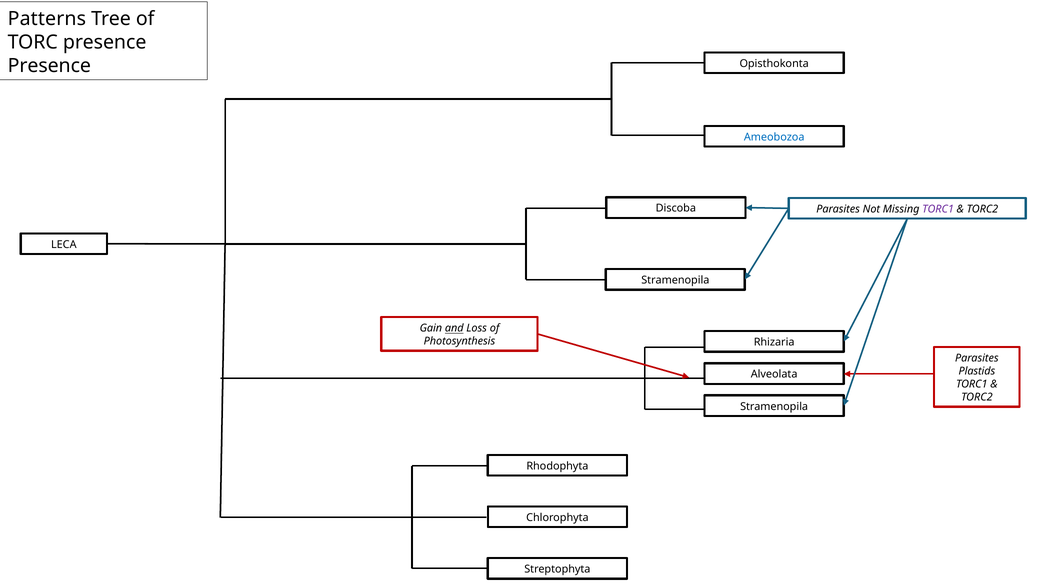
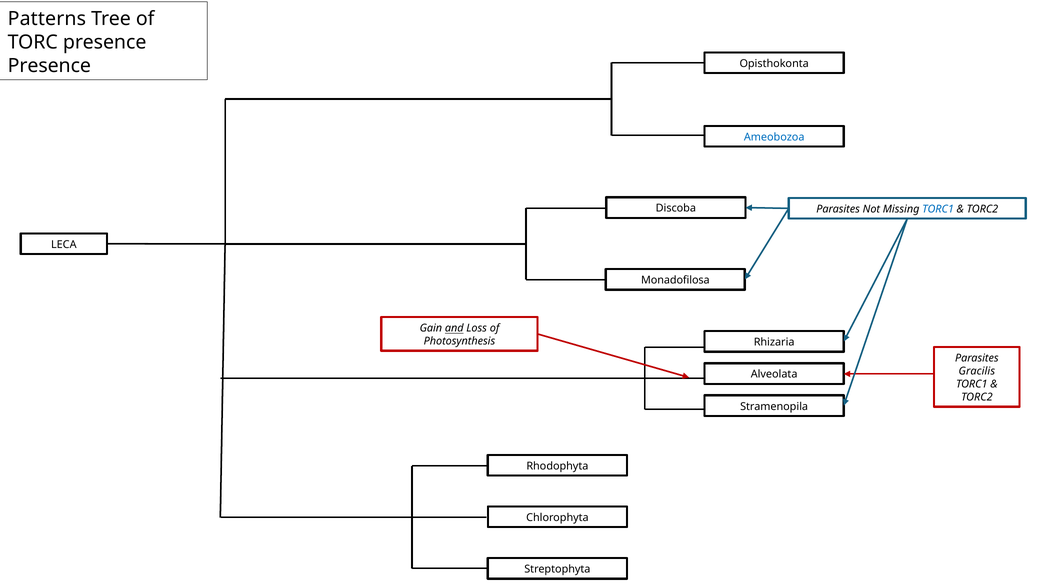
TORC1 at (938, 209) colour: purple -> blue
Stramenopila at (675, 281): Stramenopila -> Monadofilosa
Plastids: Plastids -> Gracilis
